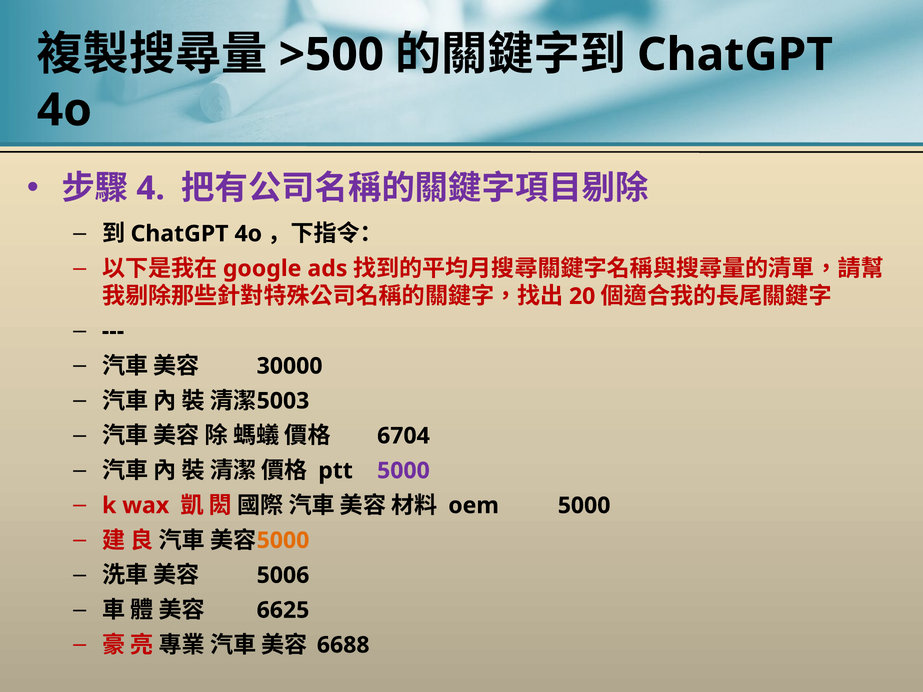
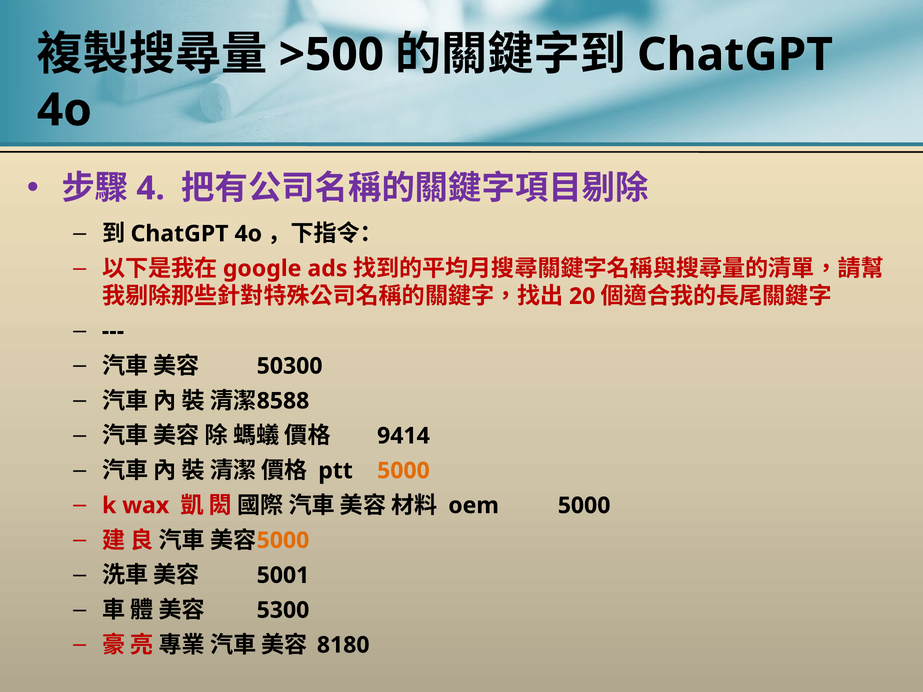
30000: 30000 -> 50300
5003: 5003 -> 8588
6704: 6704 -> 9414
5000 at (403, 471) colour: purple -> orange
5006: 5006 -> 5001
6625: 6625 -> 5300
6688: 6688 -> 8180
